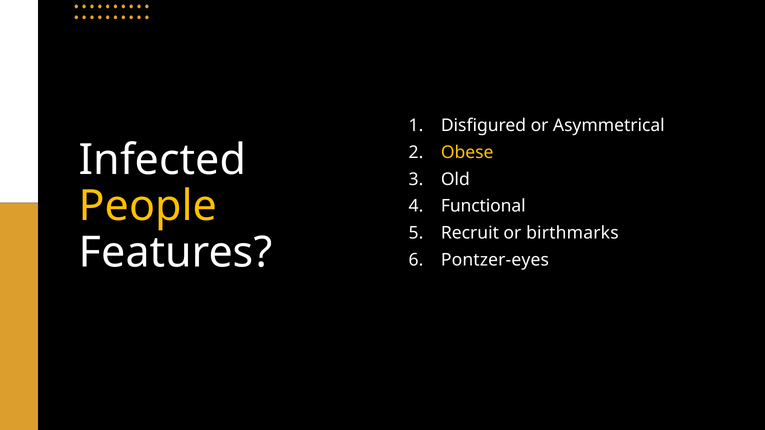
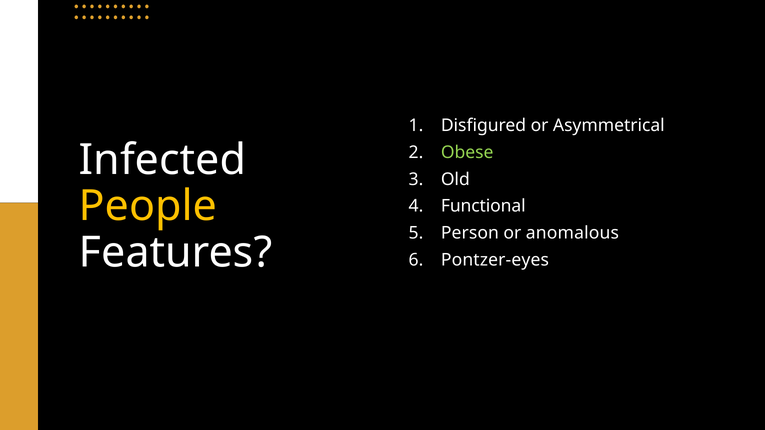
Obese colour: yellow -> light green
Recruit: Recruit -> Person
birthmarks: birthmarks -> anomalous
